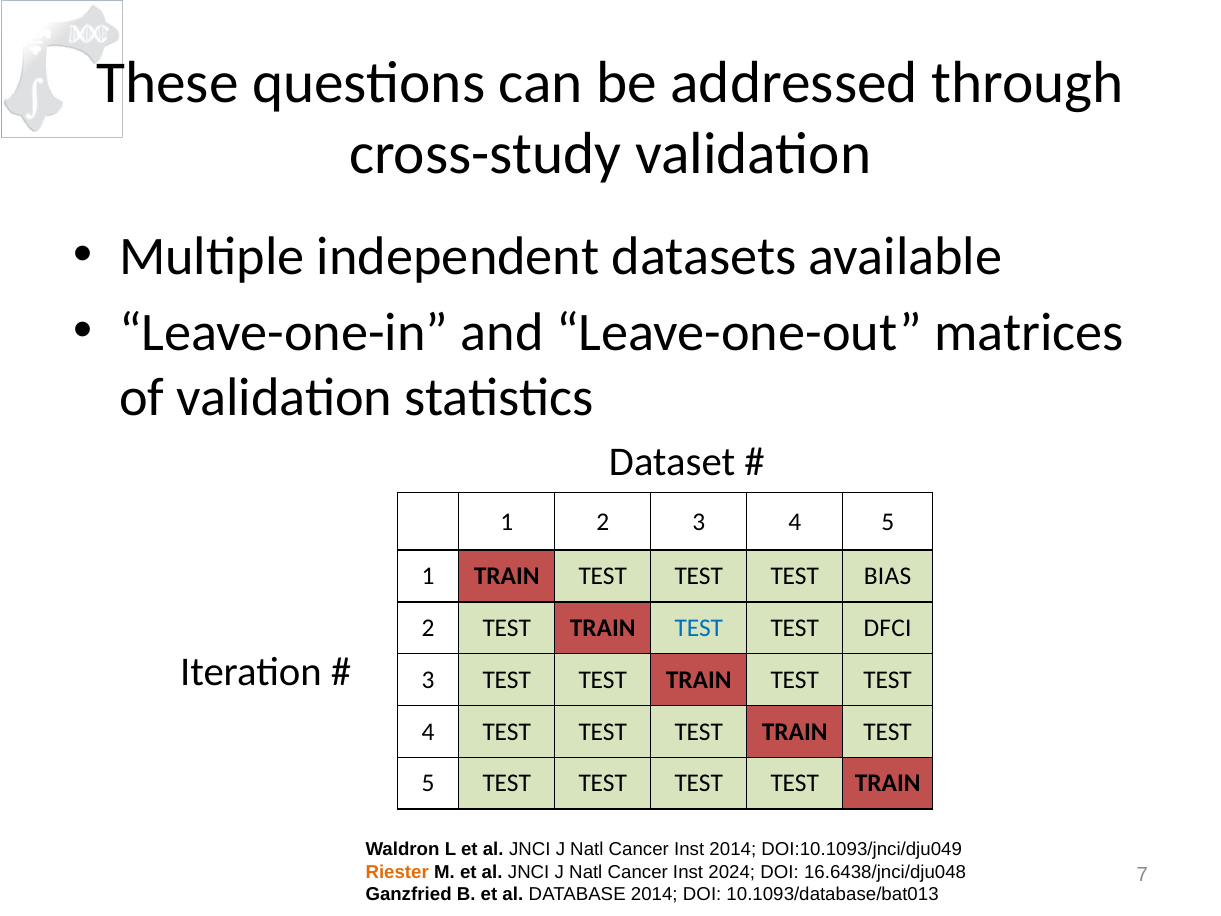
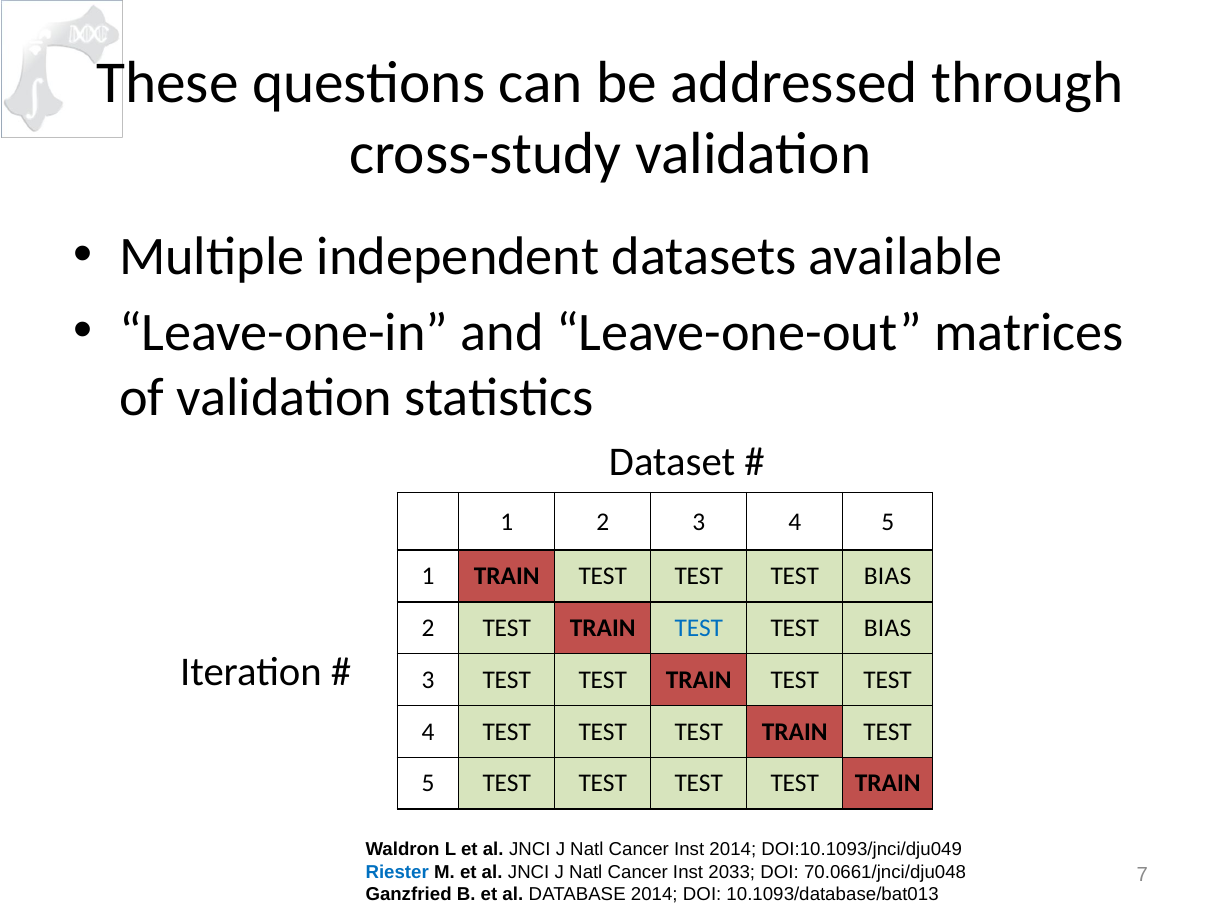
DFCI at (888, 628): DFCI -> BIAS
Riester colour: orange -> blue
2024: 2024 -> 2033
16.6438/jnci/dju048: 16.6438/jnci/dju048 -> 70.0661/jnci/dju048
